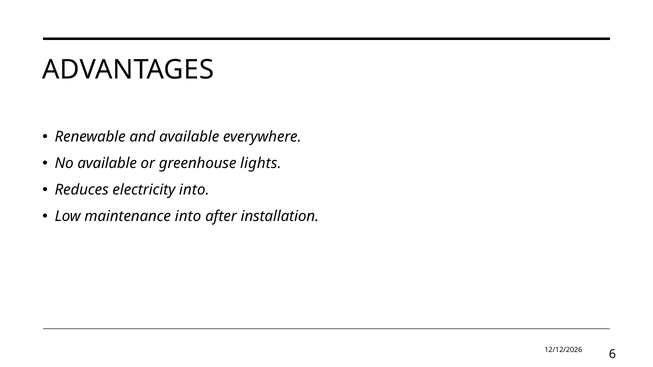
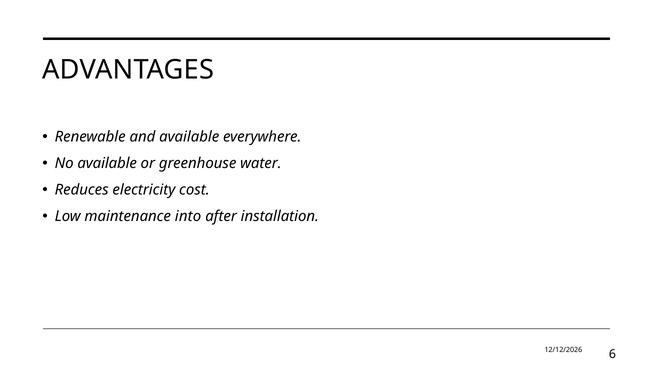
lights: lights -> water
electricity into: into -> cost
